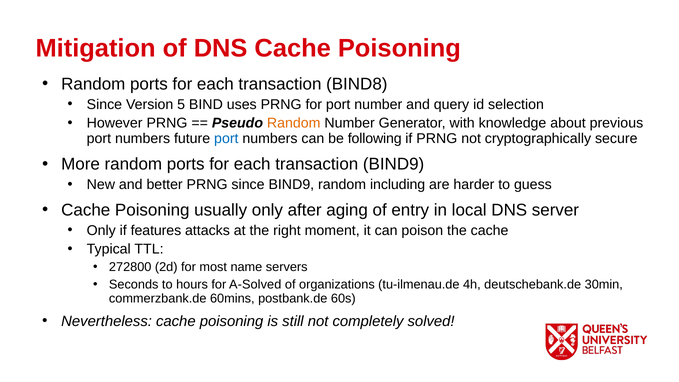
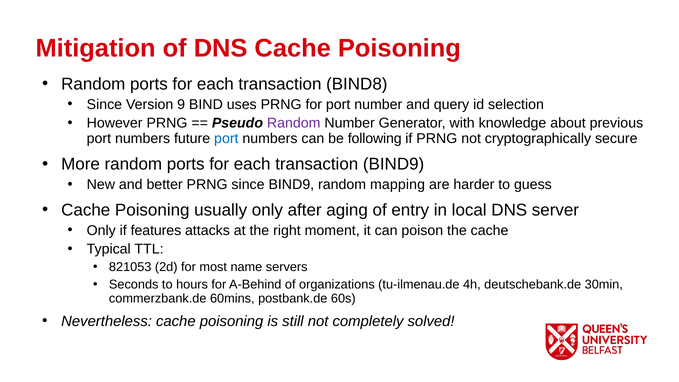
5: 5 -> 9
Random at (294, 123) colour: orange -> purple
including: including -> mapping
272800: 272800 -> 821053
A-Solved: A-Solved -> A-Behind
